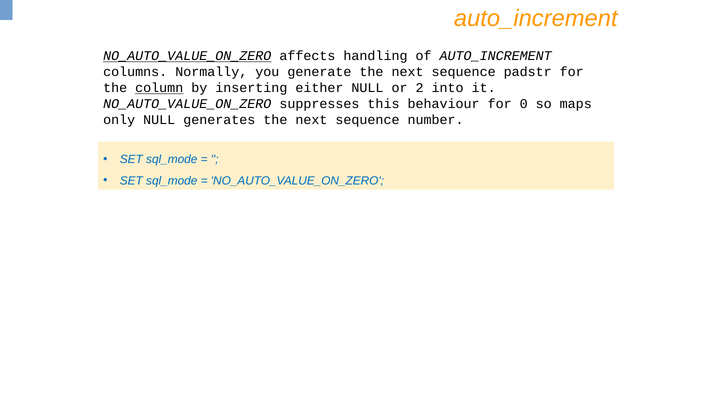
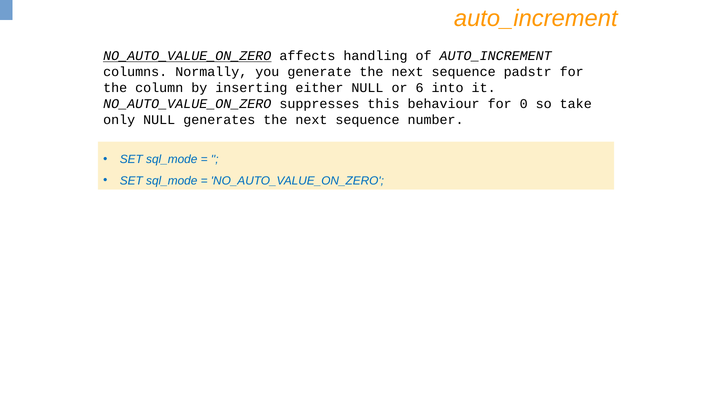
column underline: present -> none
2: 2 -> 6
maps: maps -> take
